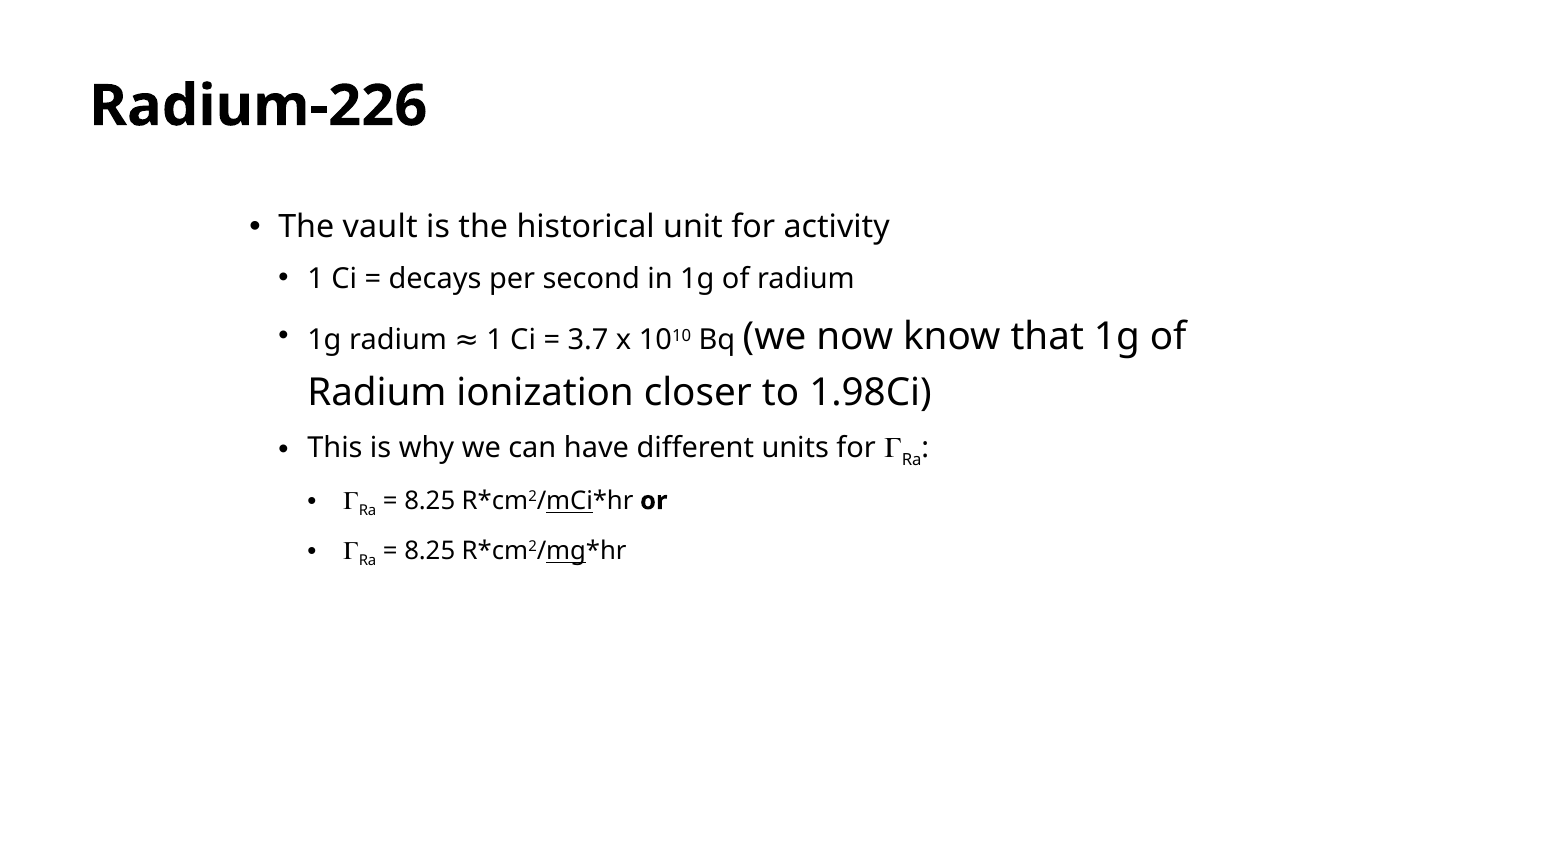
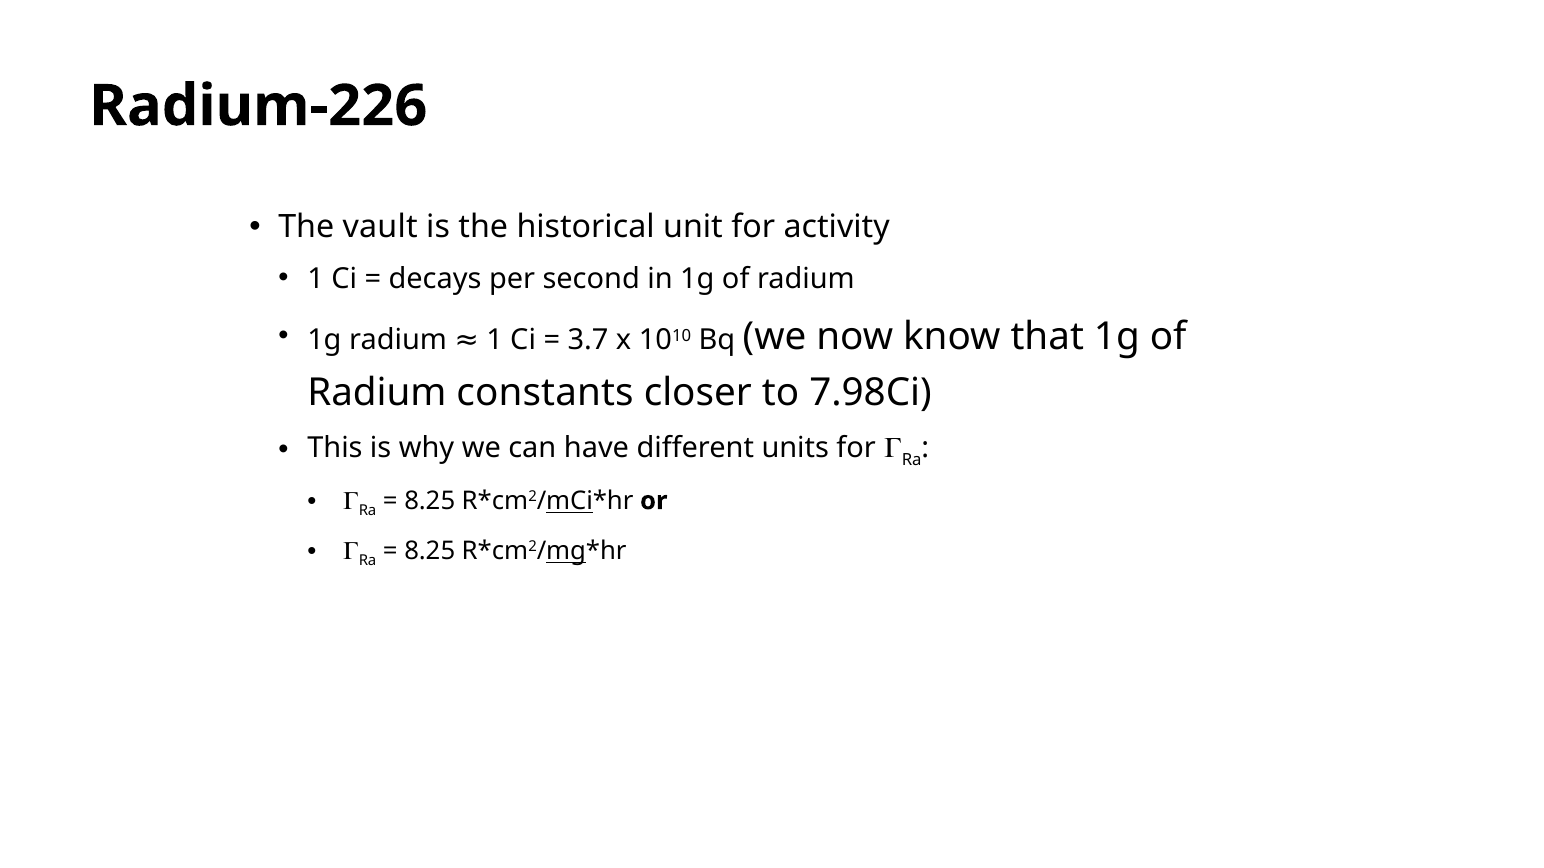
ionization: ionization -> constants
1.98Ci: 1.98Ci -> 7.98Ci
